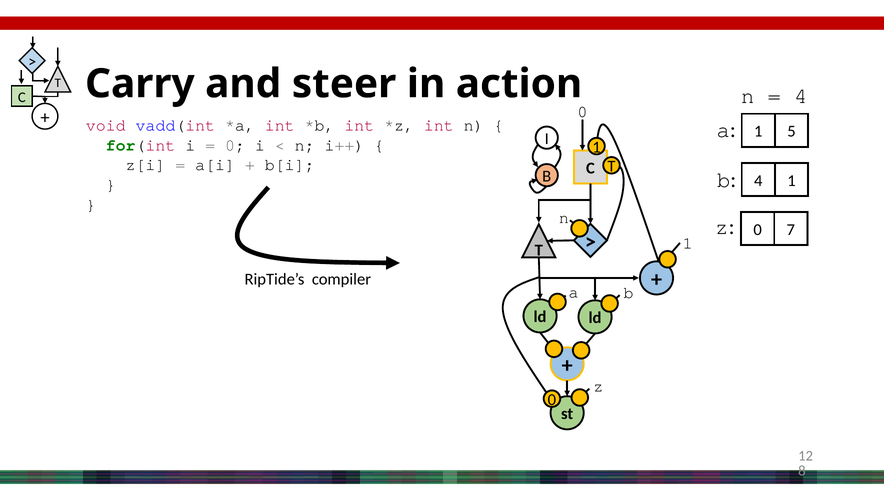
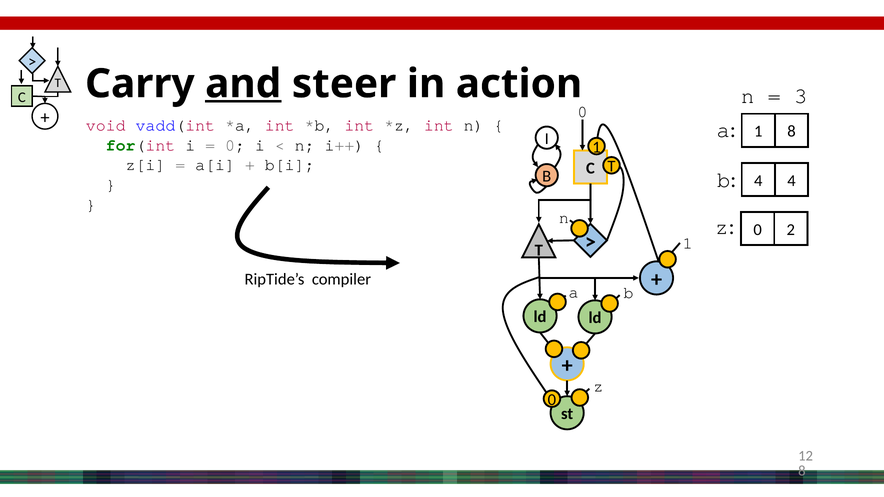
and underline: none -> present
4 at (801, 96): 4 -> 3
1 5: 5 -> 8
4 1: 1 -> 4
7: 7 -> 2
